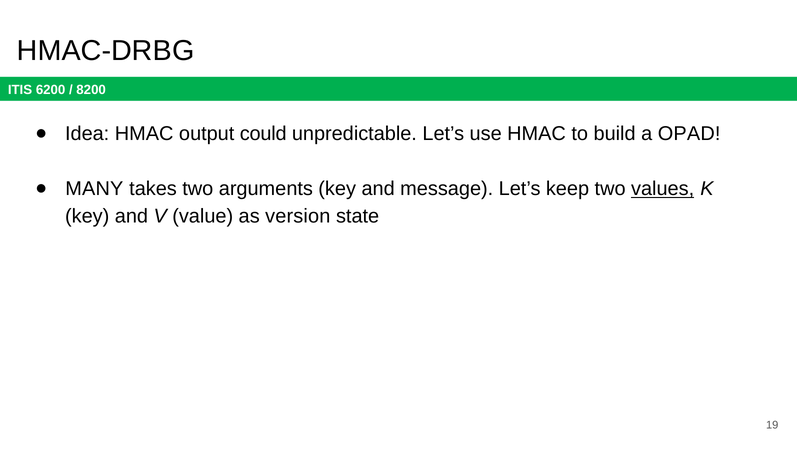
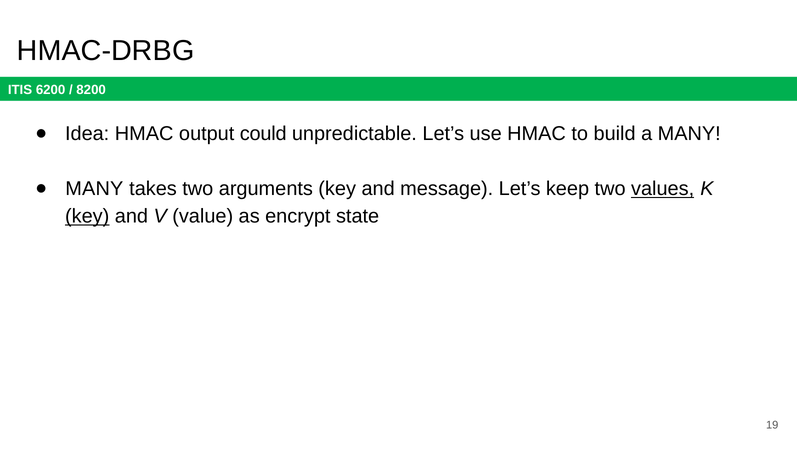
a OPAD: OPAD -> MANY
key at (87, 216) underline: none -> present
version: version -> encrypt
